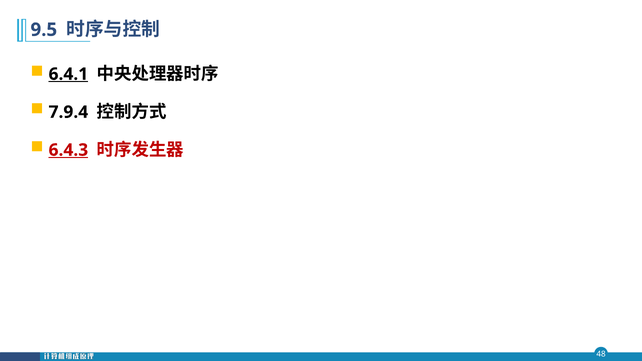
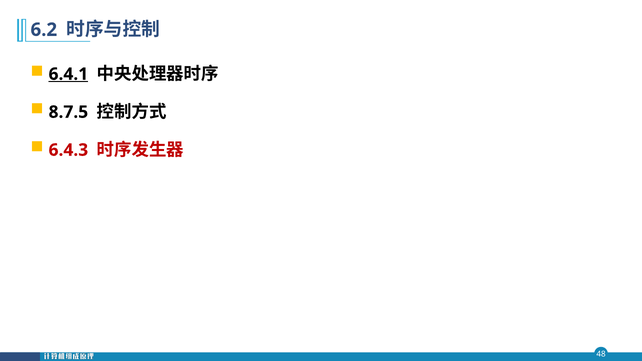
9.5: 9.5 -> 6.2
7.9.4: 7.9.4 -> 8.7.5
6.4.3 underline: present -> none
